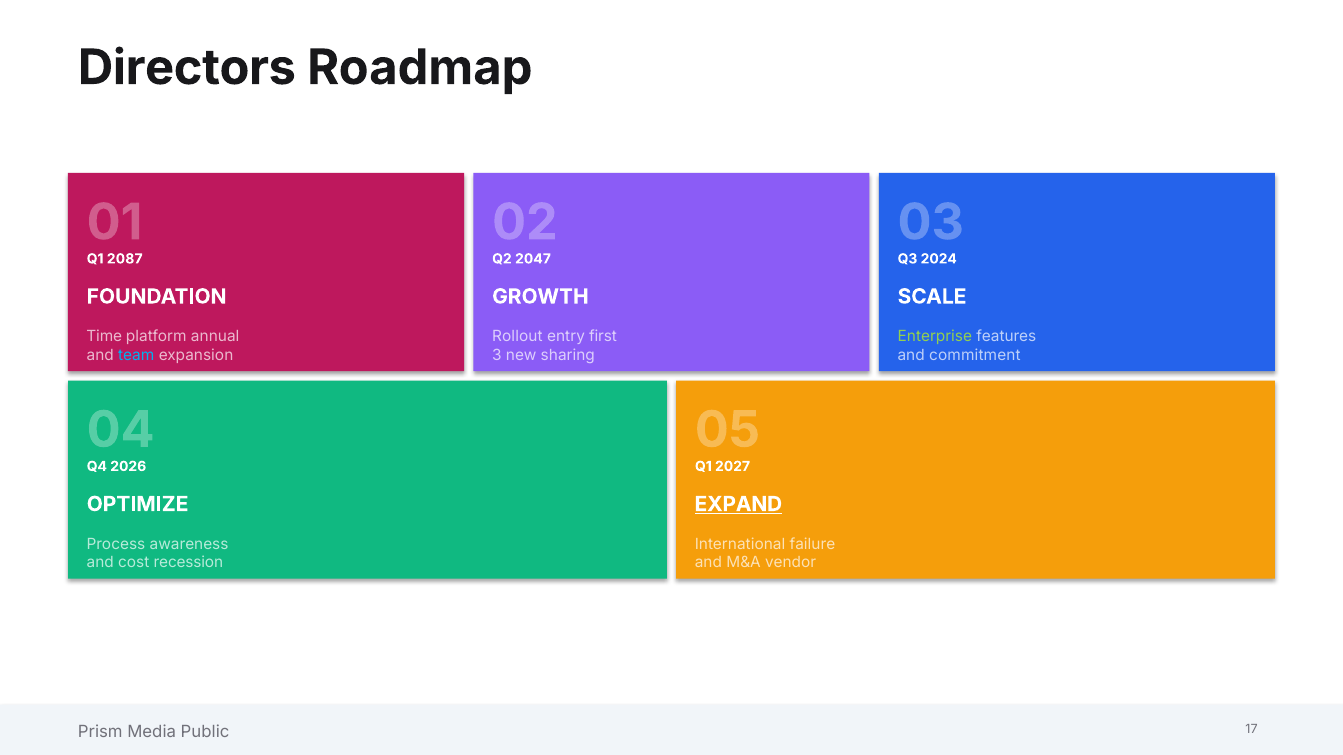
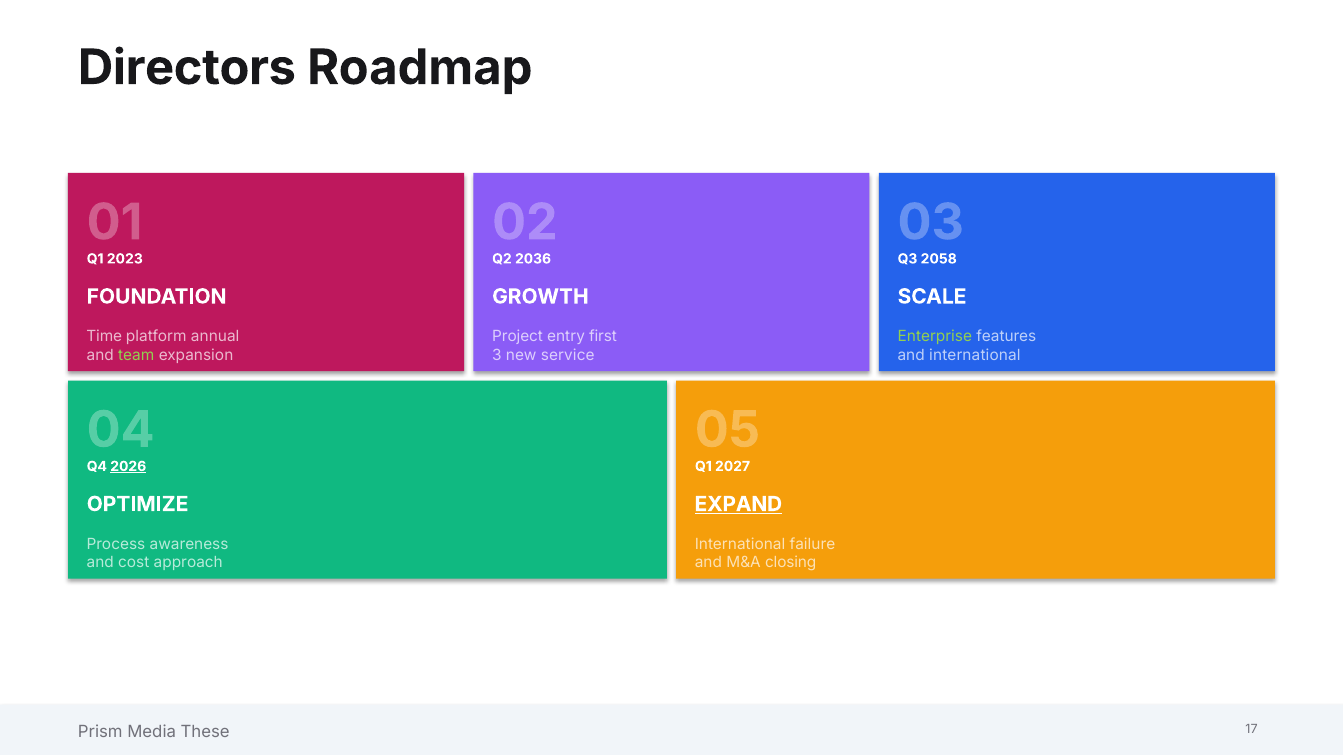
2087: 2087 -> 2023
2047: 2047 -> 2036
2024: 2024 -> 2058
Rollout: Rollout -> Project
team colour: light blue -> light green
sharing: sharing -> service
and commitment: commitment -> international
2026 underline: none -> present
recession: recession -> approach
vendor: vendor -> closing
Public: Public -> These
